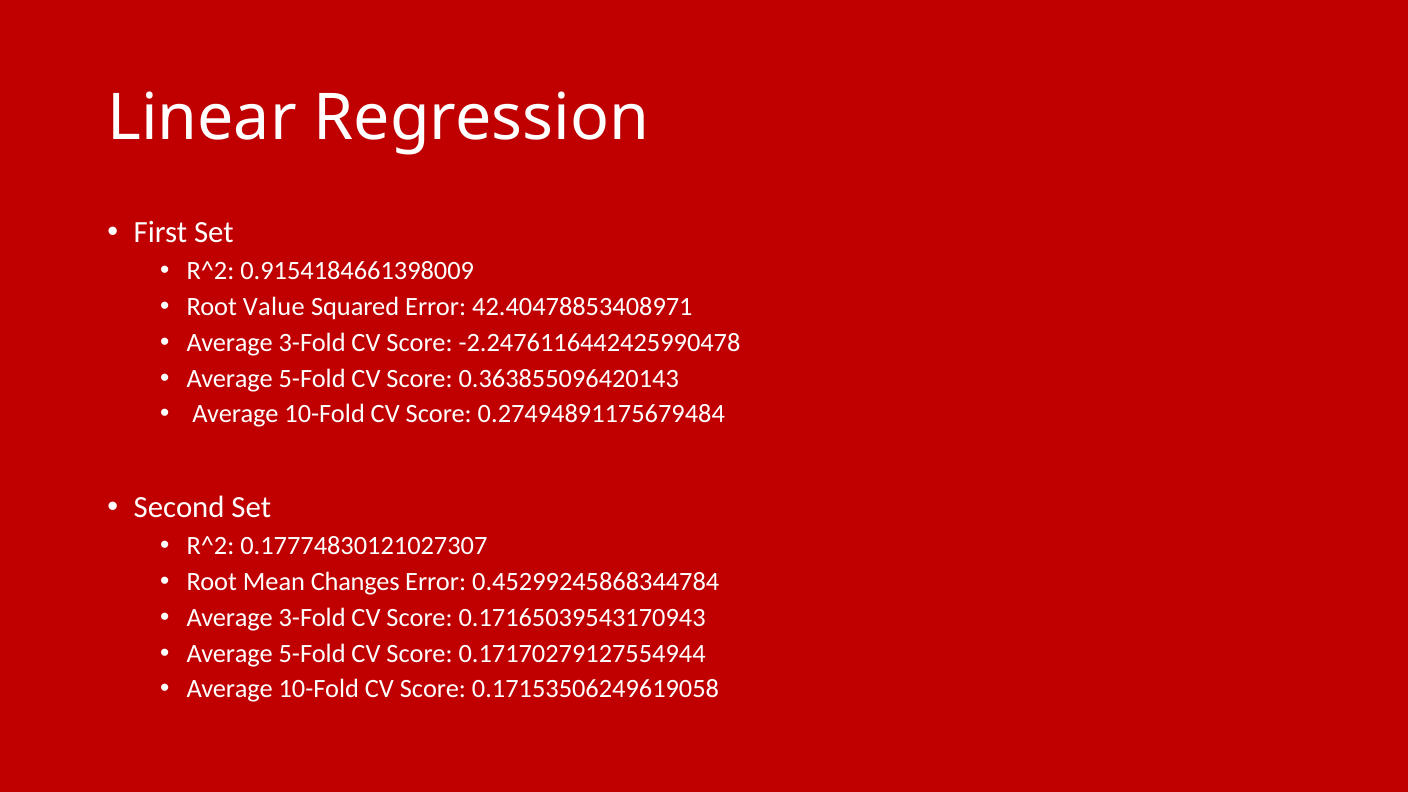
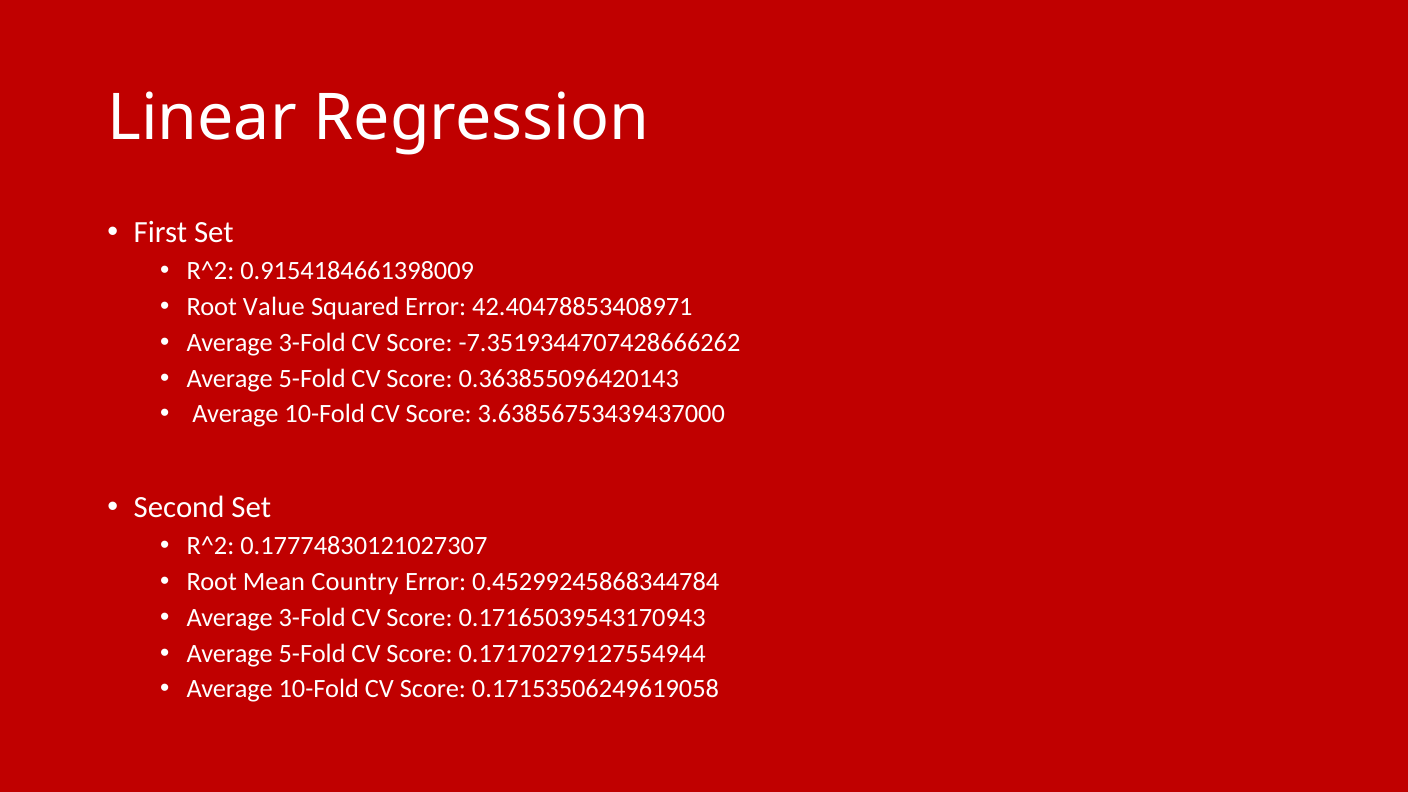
-2.2476116442425990478: -2.2476116442425990478 -> -7.3519344707428666262
0.27494891175679484: 0.27494891175679484 -> 3.63856753439437000
Changes: Changes -> Country
